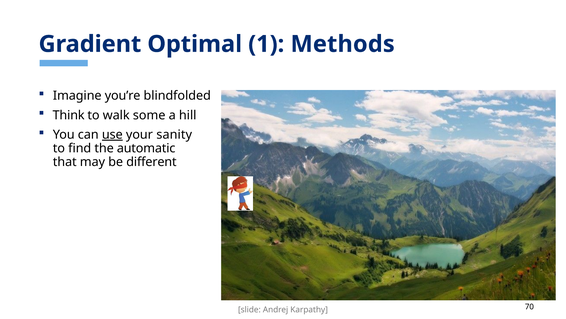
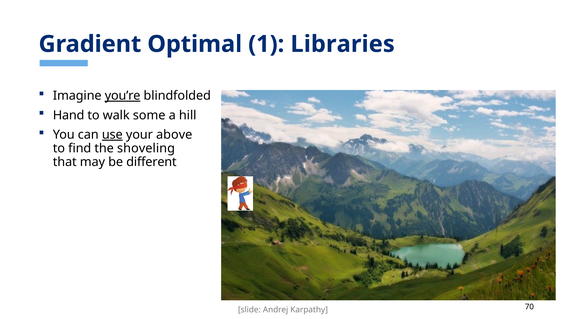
Methods: Methods -> Libraries
you’re underline: none -> present
Think: Think -> Hand
sanity: sanity -> above
automatic: automatic -> shoveling
